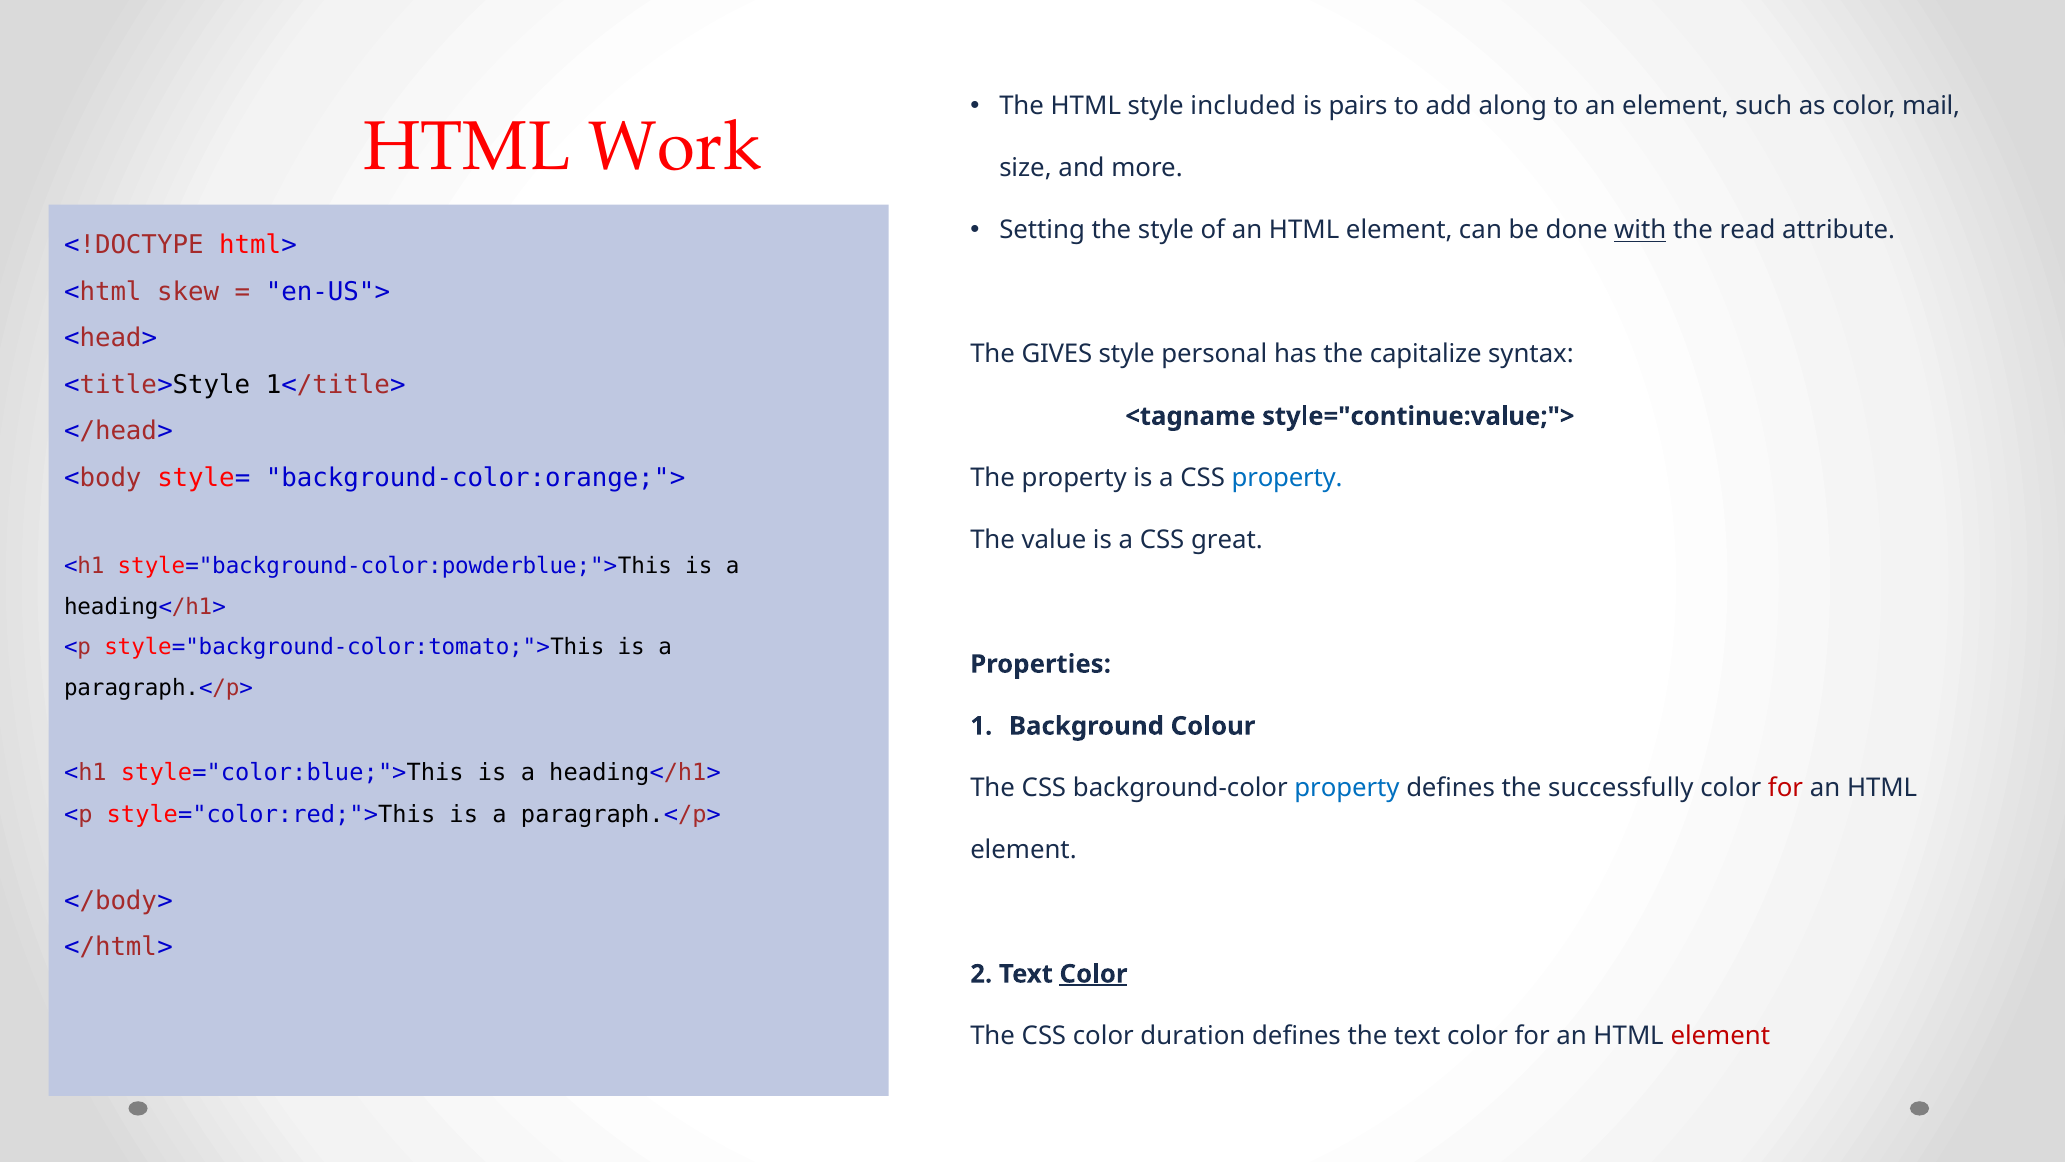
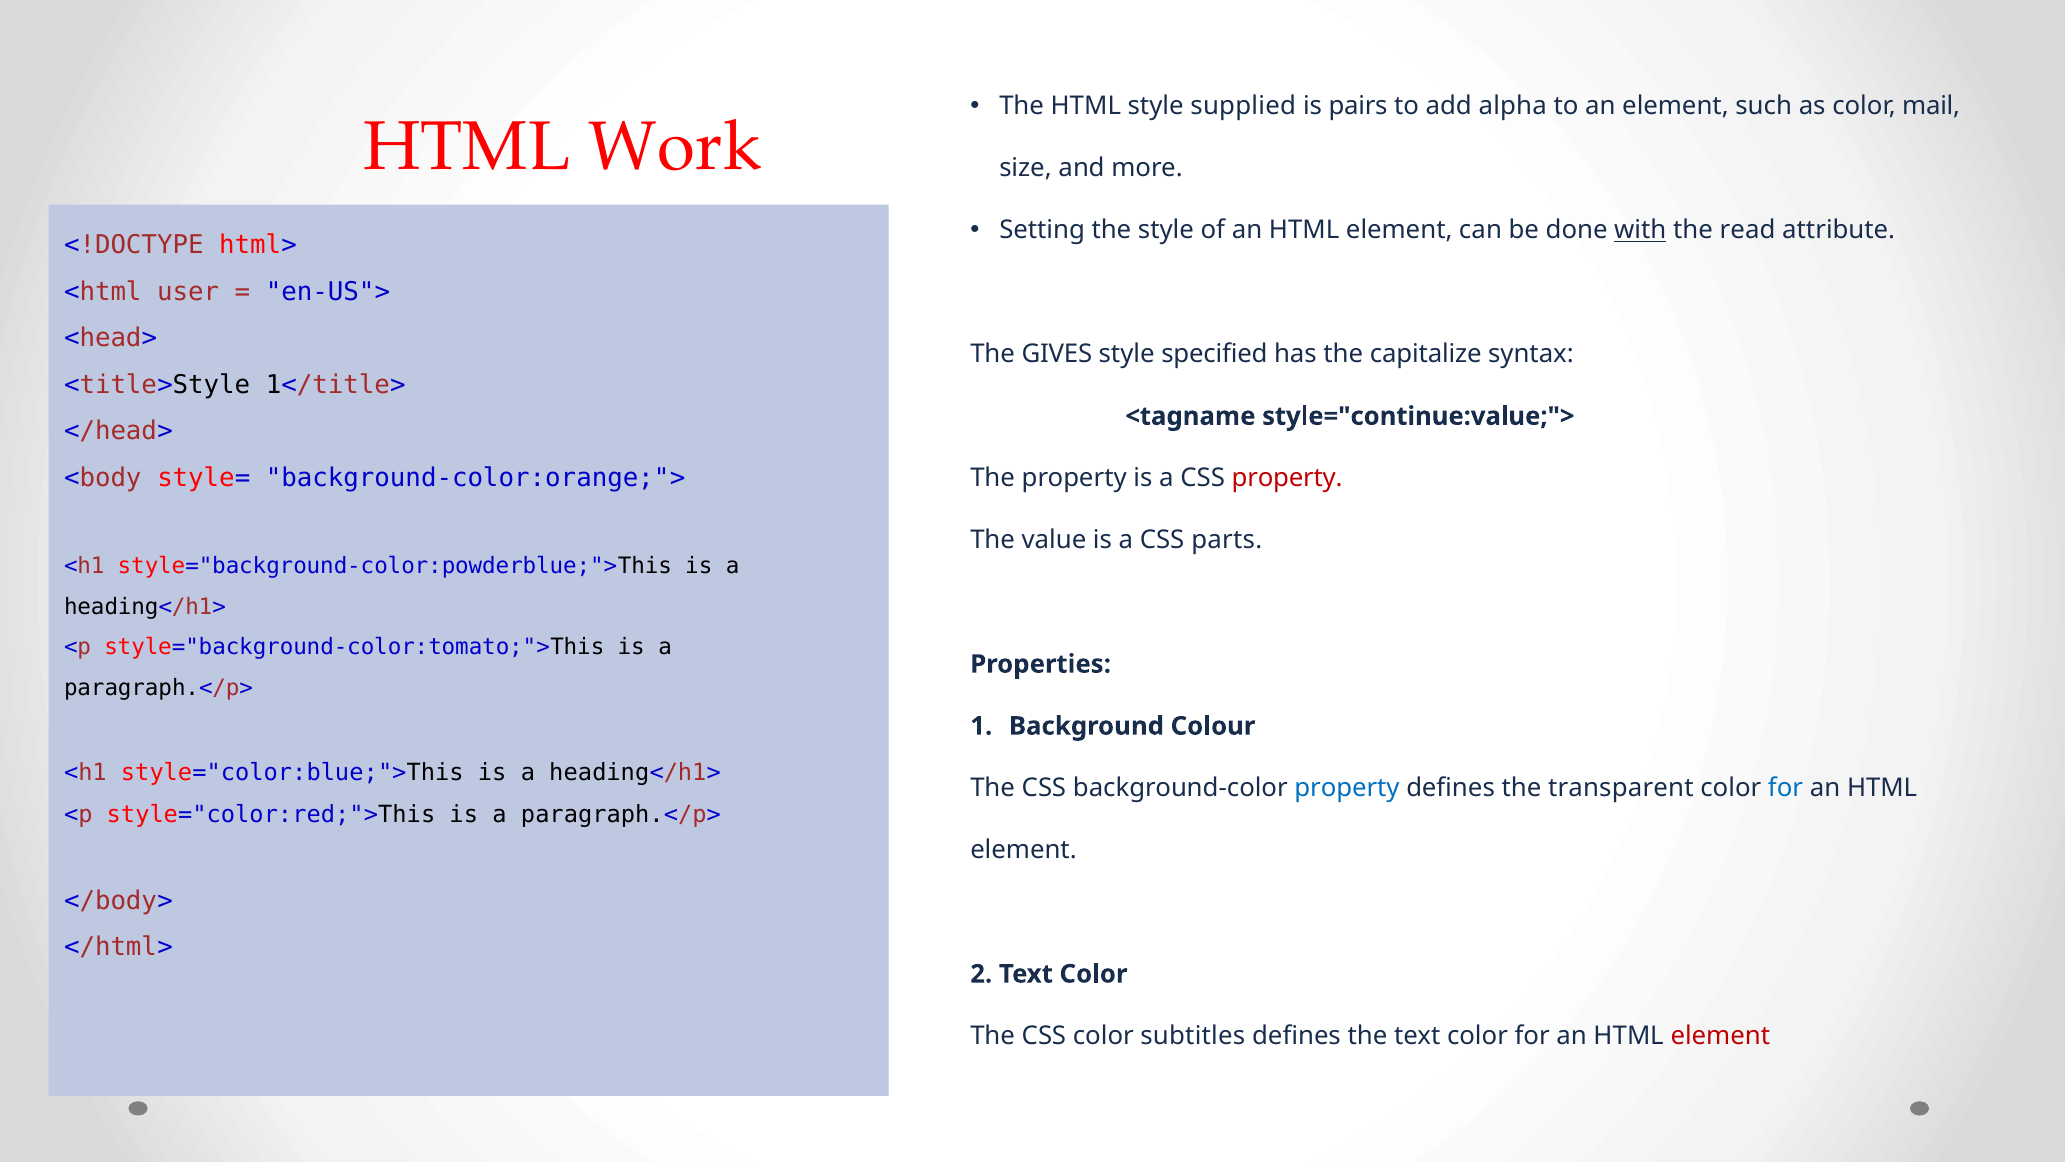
included: included -> supplied
along: along -> alpha
skew: skew -> user
personal: personal -> specified
property at (1287, 478) colour: blue -> red
great: great -> parts
successfully: successfully -> transparent
for at (1785, 788) colour: red -> blue
Color at (1093, 974) underline: present -> none
duration: duration -> subtitles
